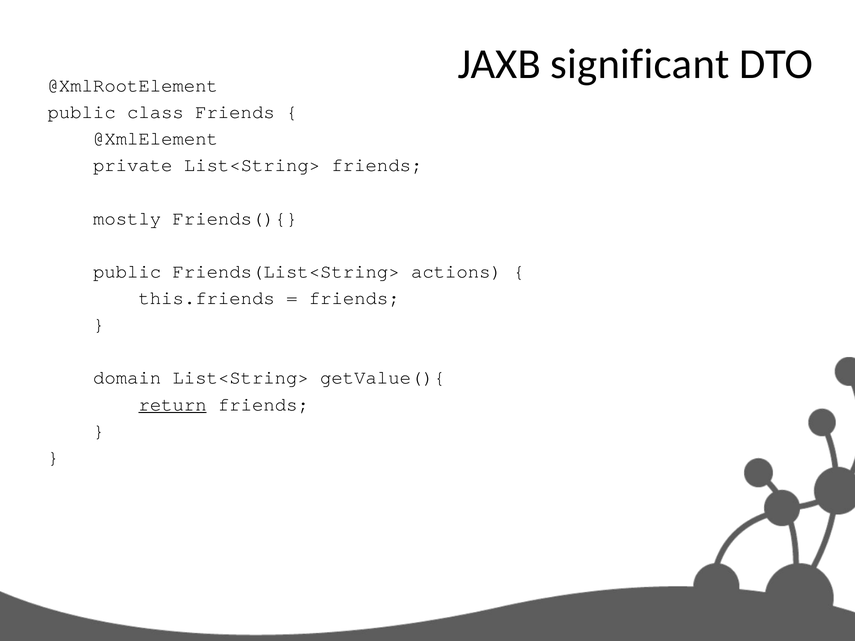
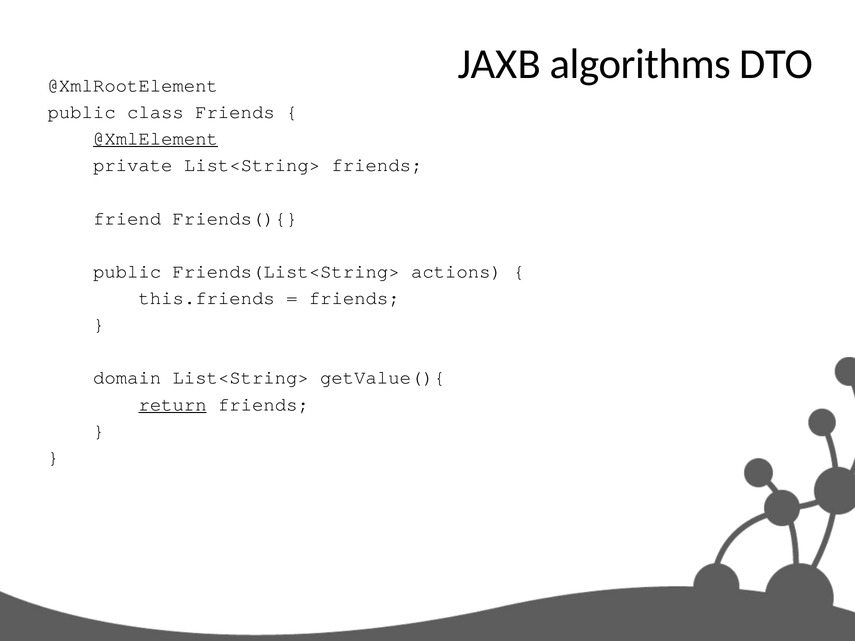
significant: significant -> algorithms
@XmlElement underline: none -> present
mostly: mostly -> friend
